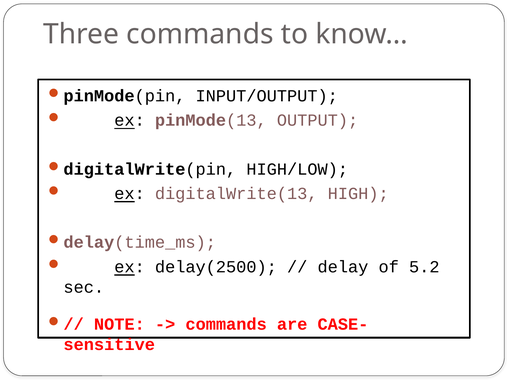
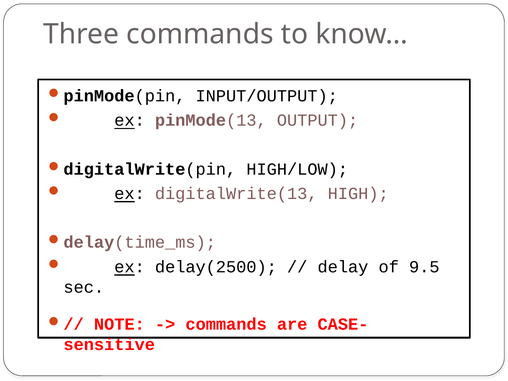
5.2: 5.2 -> 9.5
